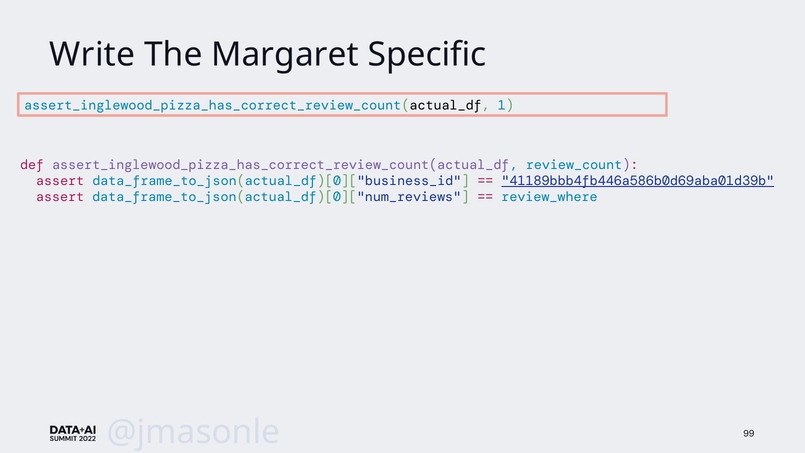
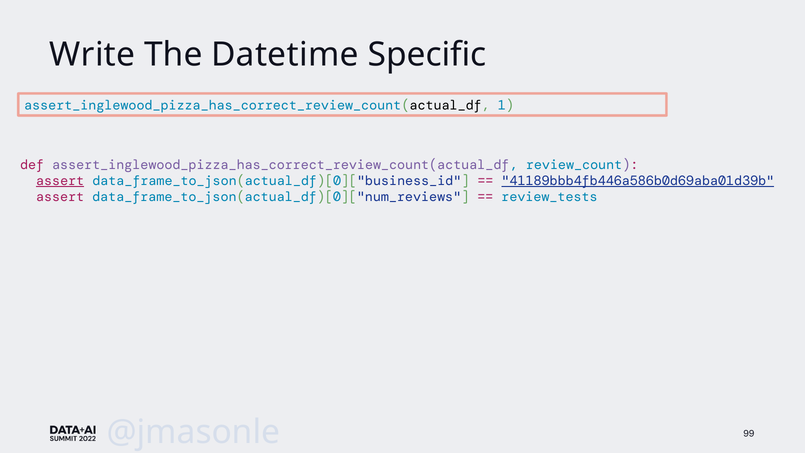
Margaret: Margaret -> Datetime
assert at (60, 181) underline: none -> present
review_where: review_where -> review_tests
